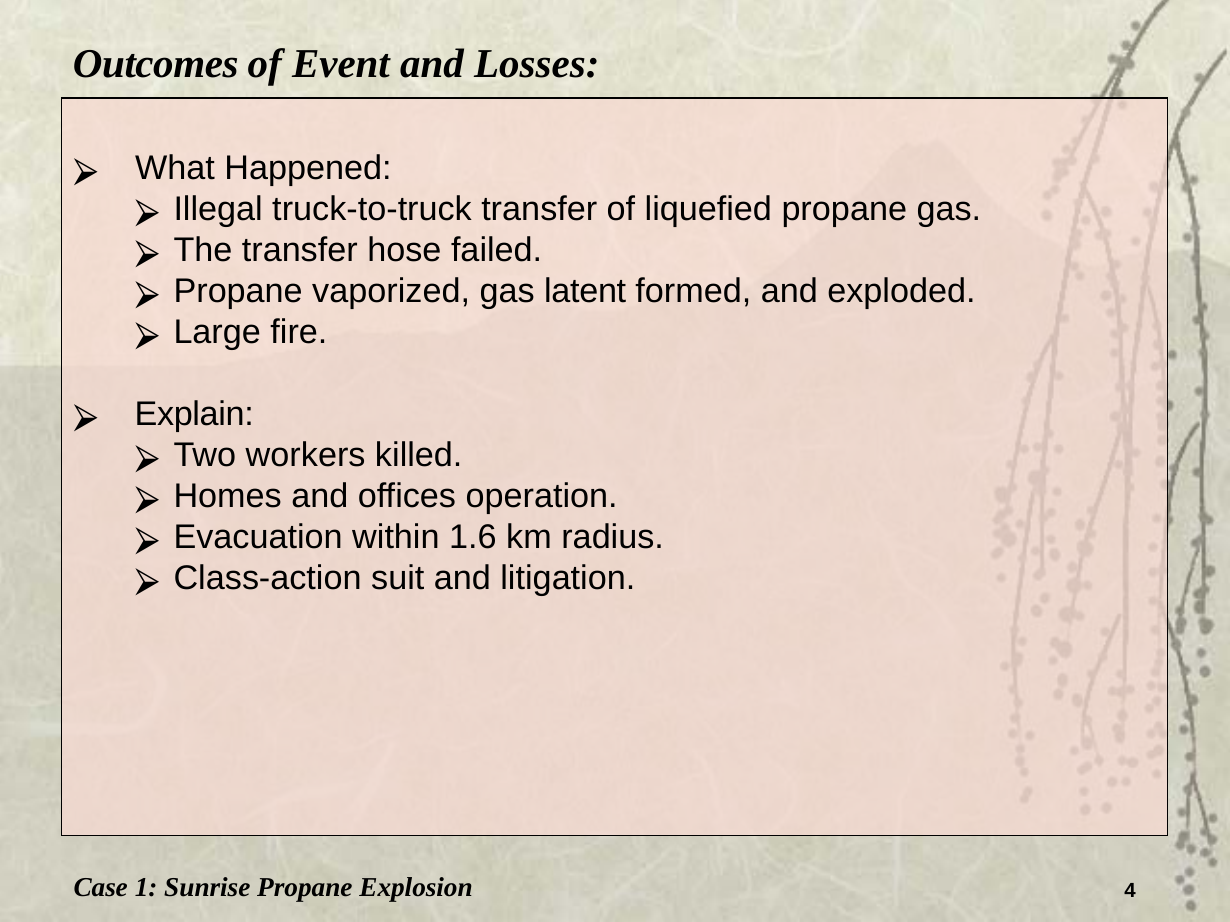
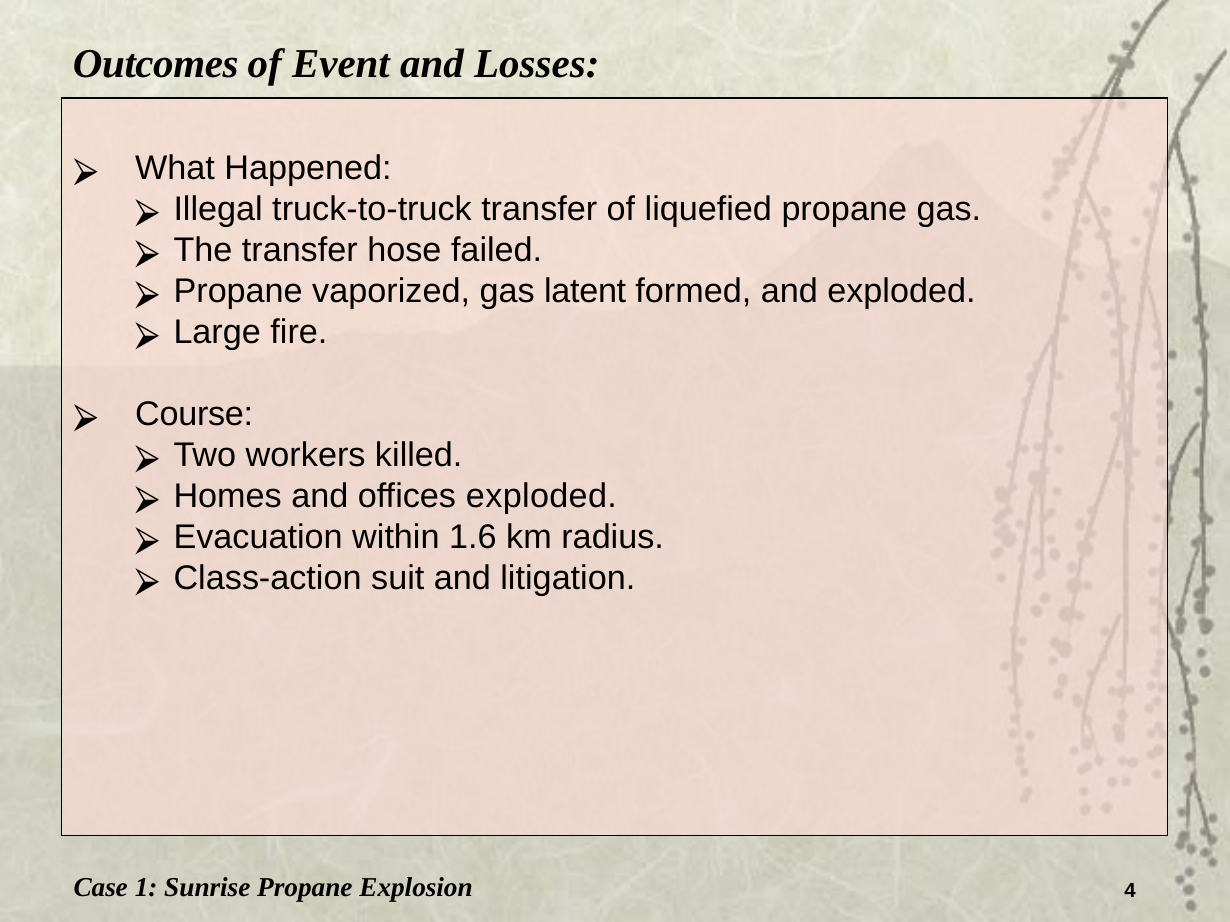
Explain: Explain -> Course
offices operation: operation -> exploded
